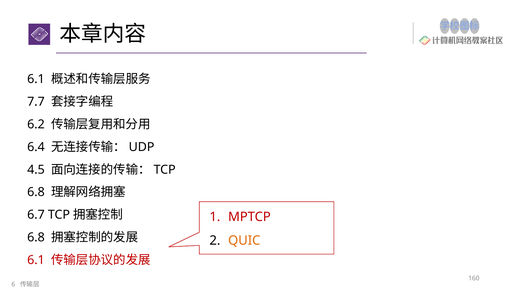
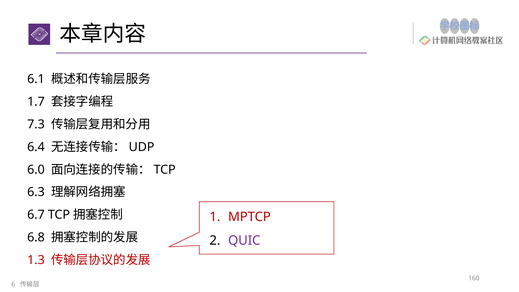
7.7: 7.7 -> 1.7
6.2: 6.2 -> 7.3
4.5: 4.5 -> 6.0
6.8 at (36, 192): 6.8 -> 6.3
QUIC colour: orange -> purple
6.1 at (36, 260): 6.1 -> 1.3
